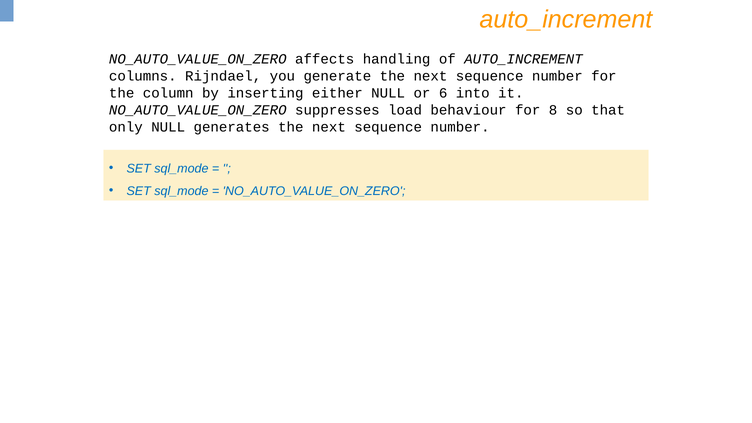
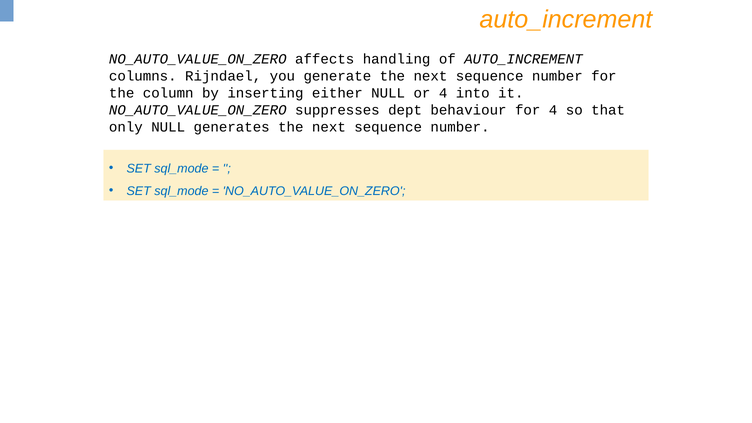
or 6: 6 -> 4
load: load -> dept
for 8: 8 -> 4
